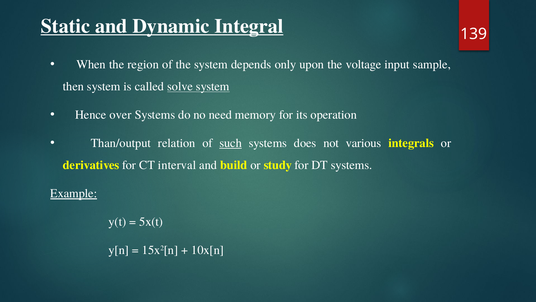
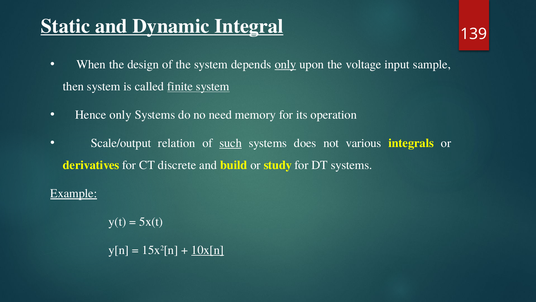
region: region -> design
only at (285, 64) underline: none -> present
solve: solve -> finite
Hence over: over -> only
Than/output: Than/output -> Scale/output
interval: interval -> discrete
10x[n underline: none -> present
